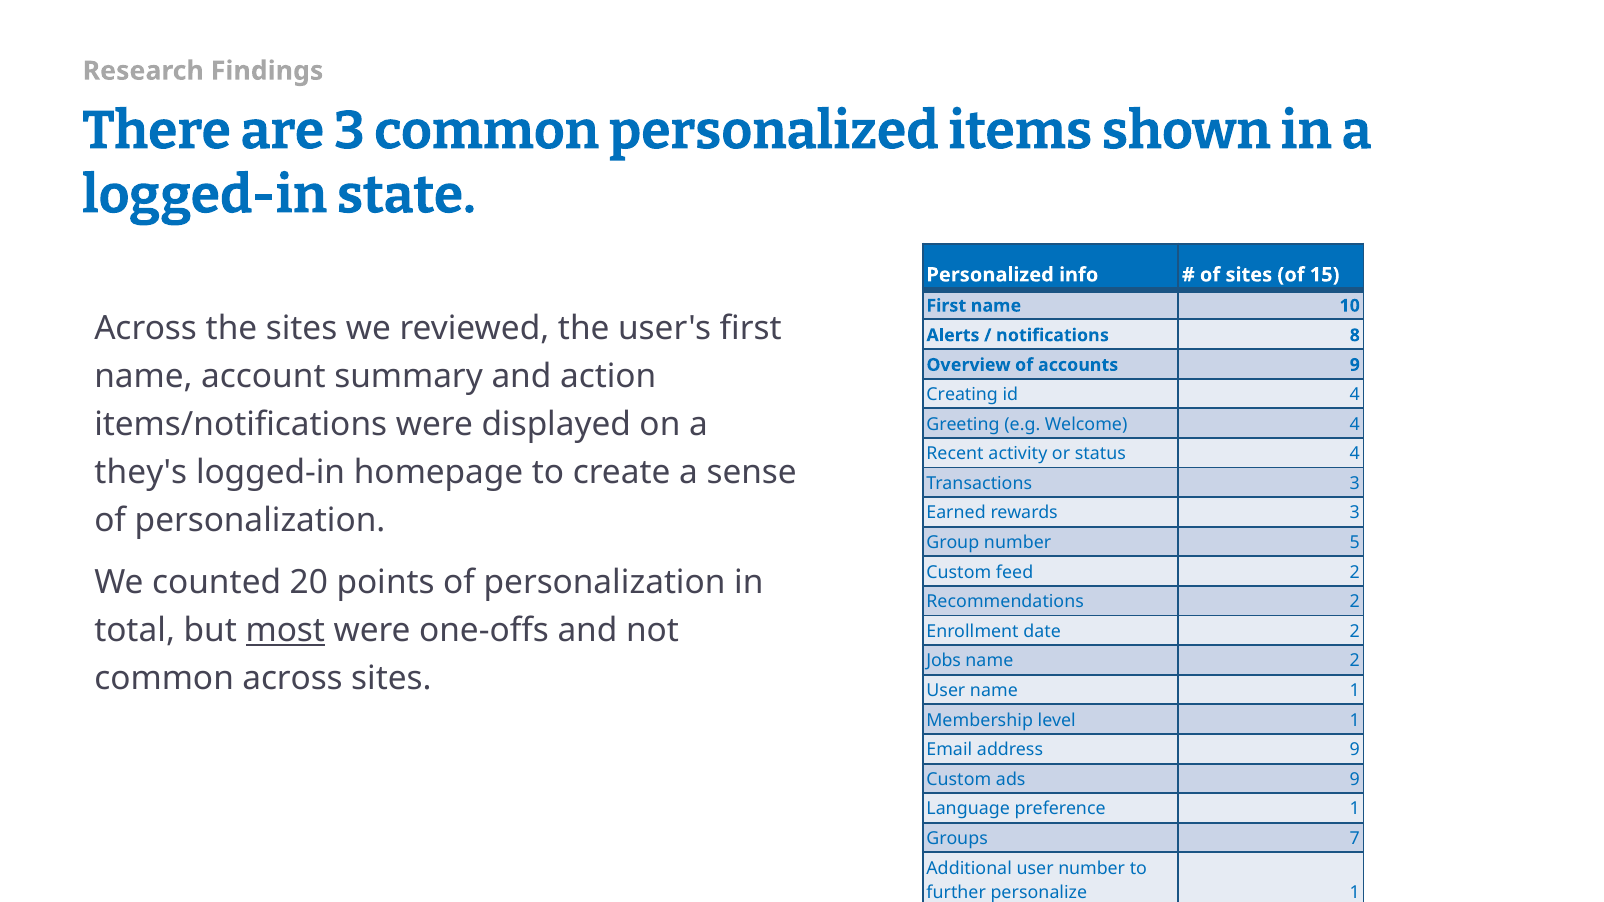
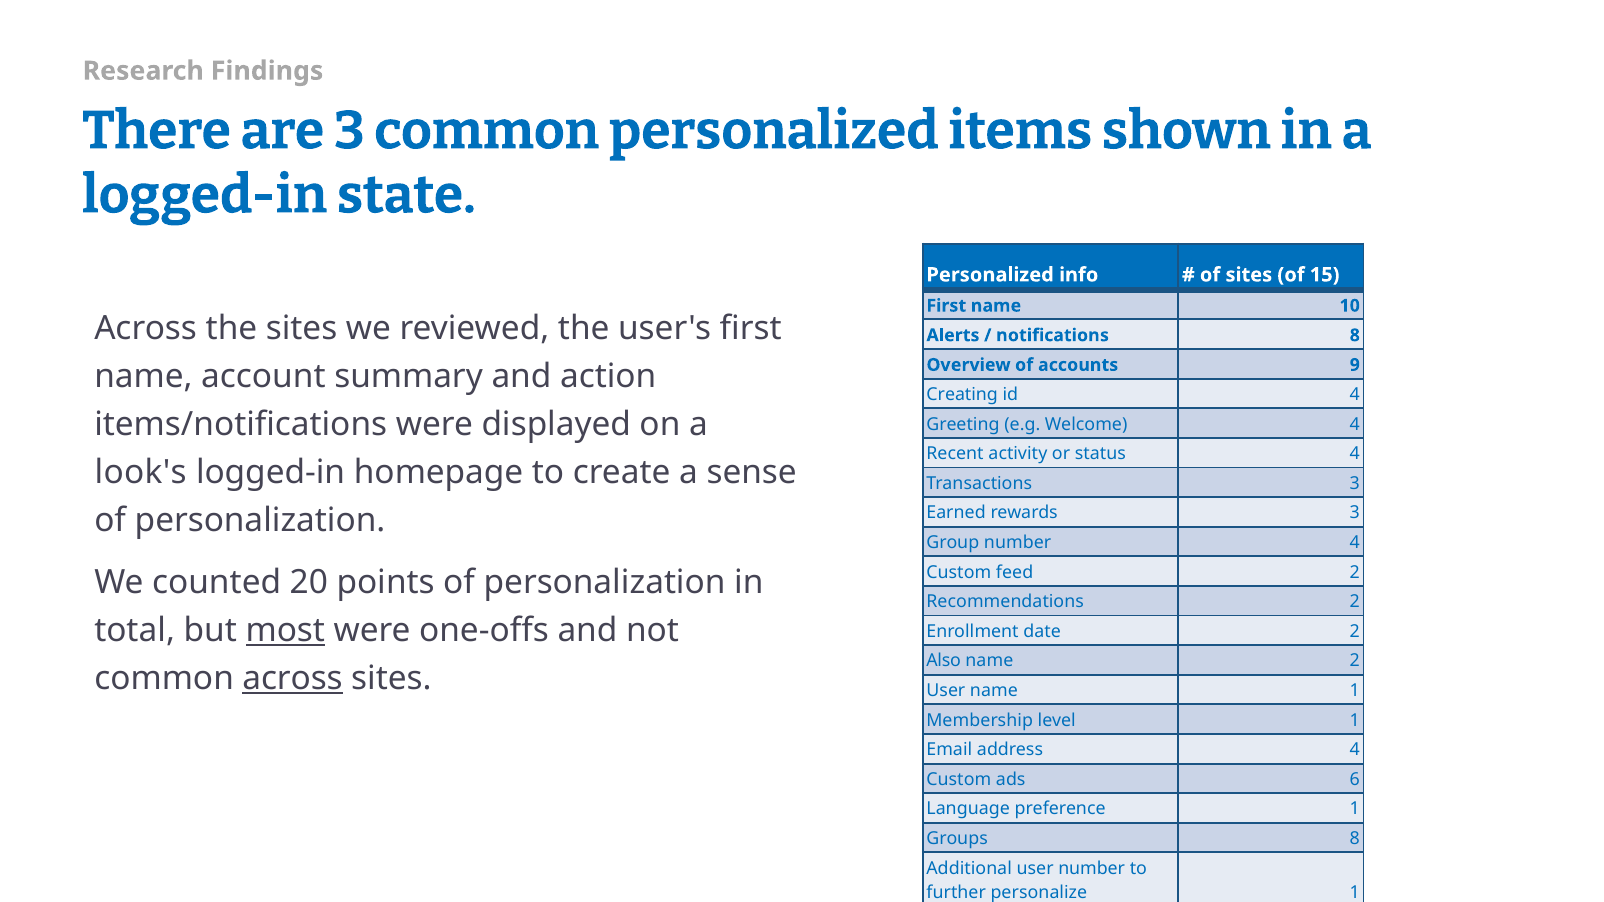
they's: they's -> look's
number 5: 5 -> 4
Jobs: Jobs -> Also
across at (293, 679) underline: none -> present
address 9: 9 -> 4
ads 9: 9 -> 6
Groups 7: 7 -> 8
